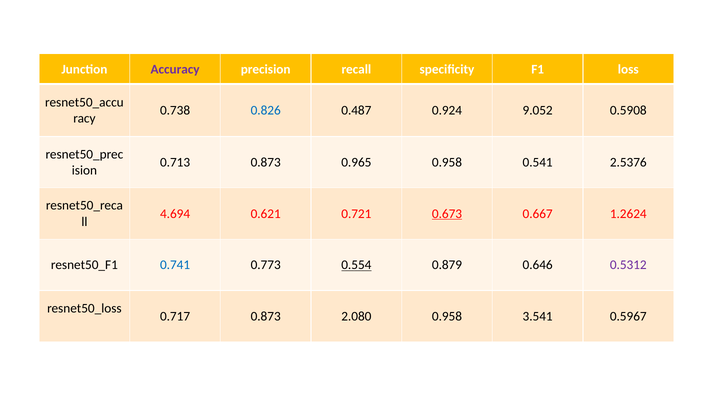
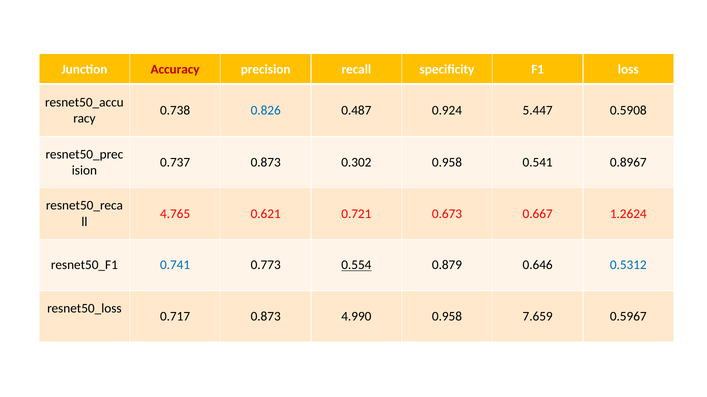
Accuracy colour: purple -> red
9.052: 9.052 -> 5.447
0.713: 0.713 -> 0.737
0.965: 0.965 -> 0.302
2.5376: 2.5376 -> 0.8967
4.694: 4.694 -> 4.765
0.673 underline: present -> none
0.5312 colour: purple -> blue
2.080: 2.080 -> 4.990
3.541: 3.541 -> 7.659
